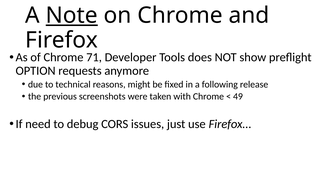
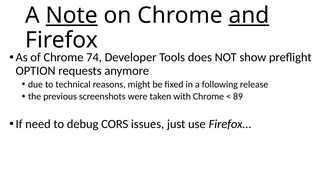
and underline: none -> present
71: 71 -> 74
49: 49 -> 89
